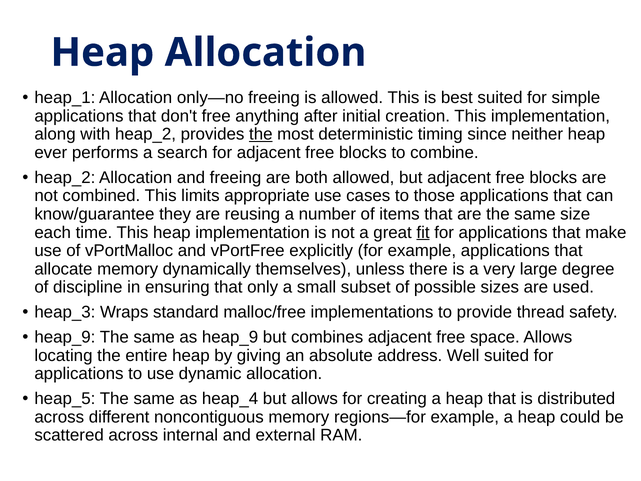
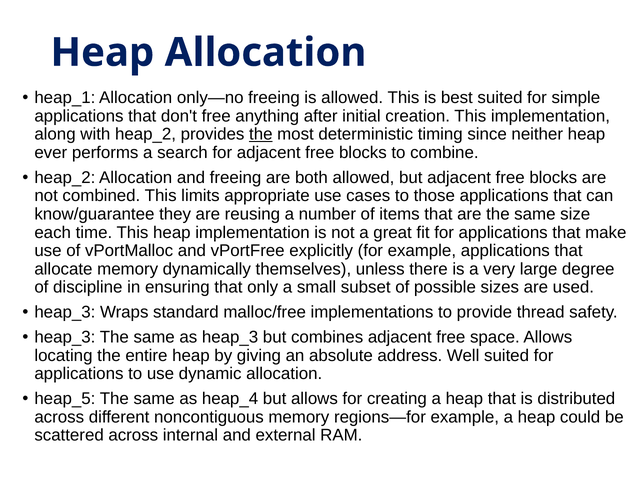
fit underline: present -> none
heap_9 at (65, 337): heap_9 -> heap_3
as heap_9: heap_9 -> heap_3
